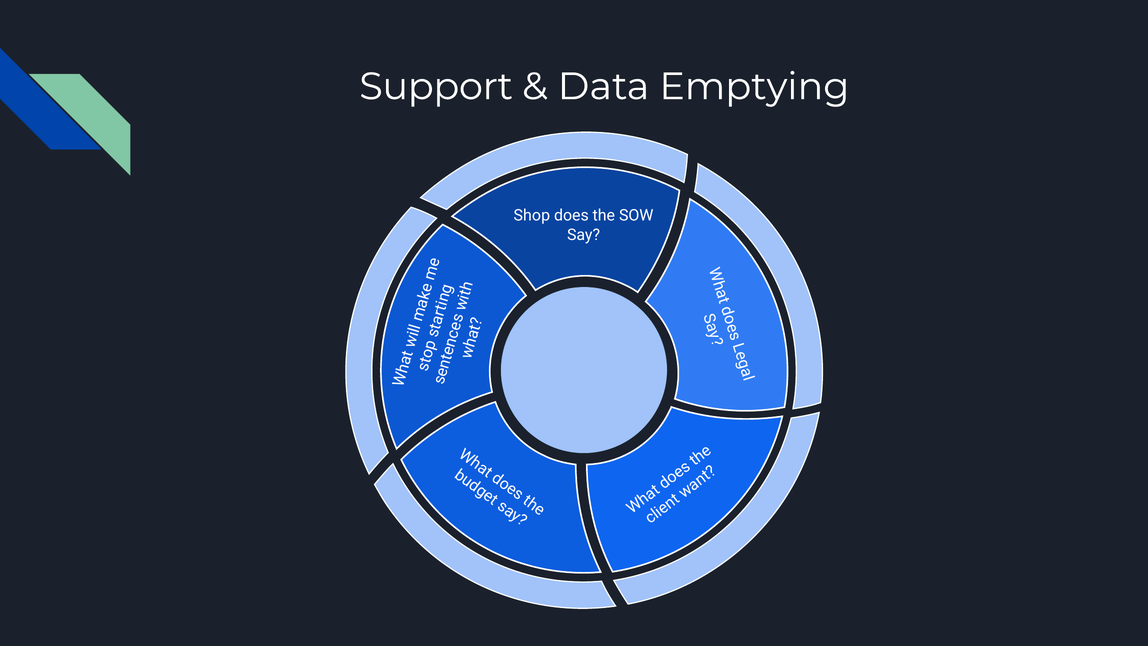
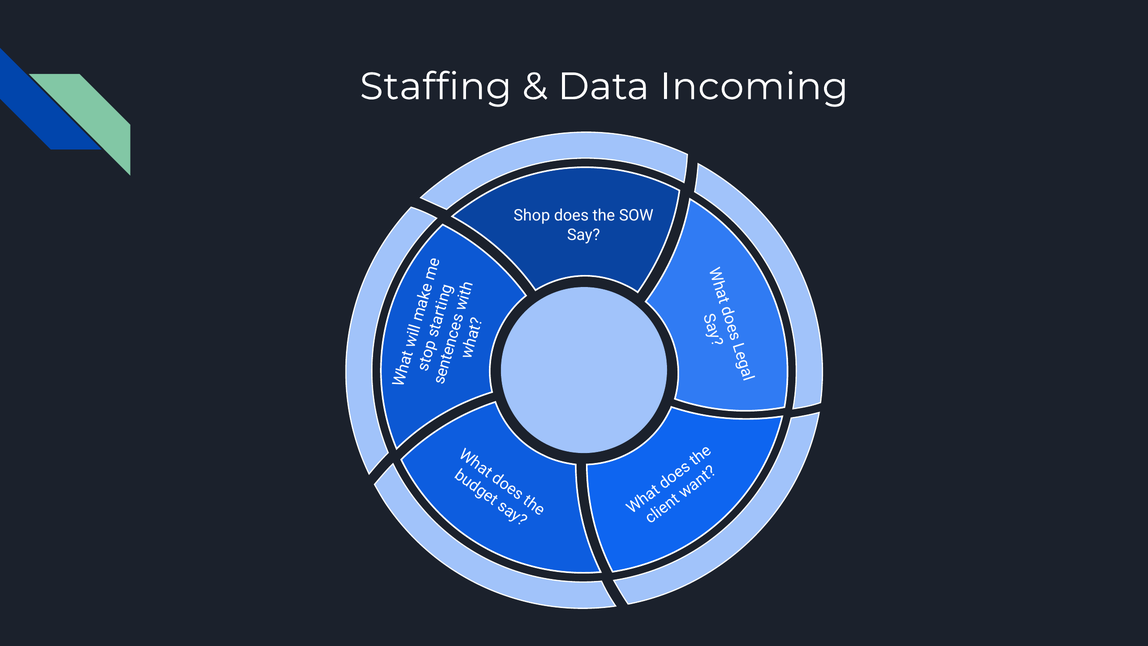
Support: Support -> Staffing
Emptying: Emptying -> Incoming
